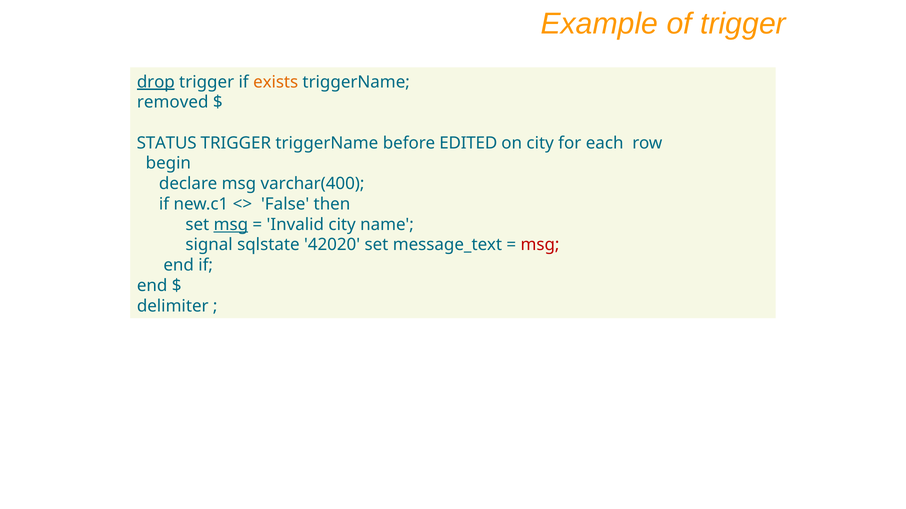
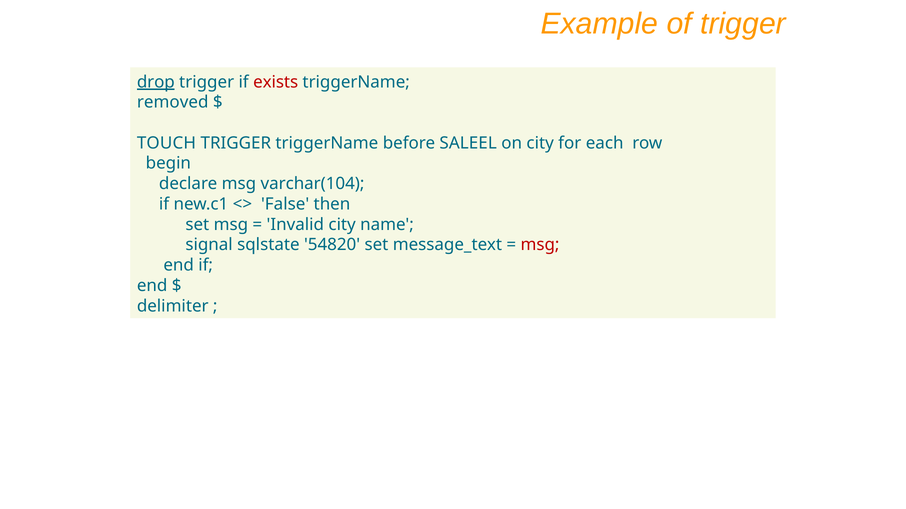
exists colour: orange -> red
STATUS: STATUS -> TOUCH
EDITED: EDITED -> SALEEL
varchar(400: varchar(400 -> varchar(104
msg at (231, 225) underline: present -> none
42020: 42020 -> 54820
